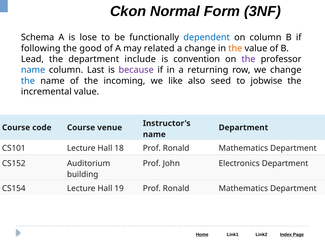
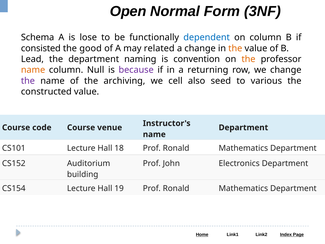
Ckon: Ckon -> Open
following: following -> consisted
include: include -> naming
the at (248, 59) colour: purple -> orange
name at (33, 70) colour: blue -> orange
Last: Last -> Null
the at (28, 81) colour: blue -> purple
incoming: incoming -> archiving
like: like -> cell
jobwise: jobwise -> various
incremental: incremental -> constructed
